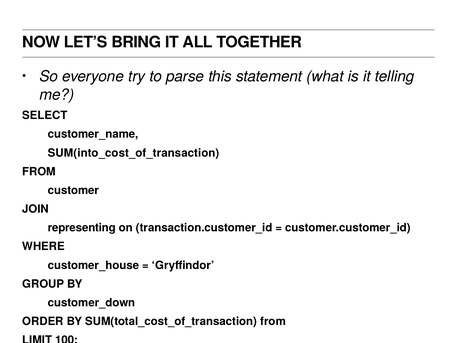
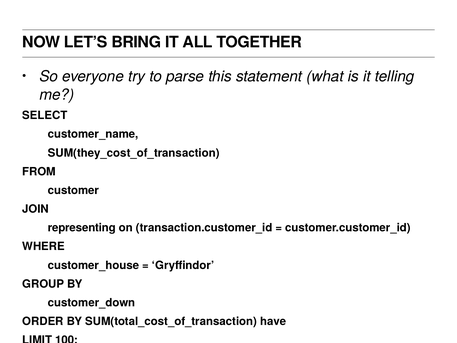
SUM(into_cost_of_transaction: SUM(into_cost_of_transaction -> SUM(they_cost_of_transaction
SUM(total_cost_of_transaction from: from -> have
